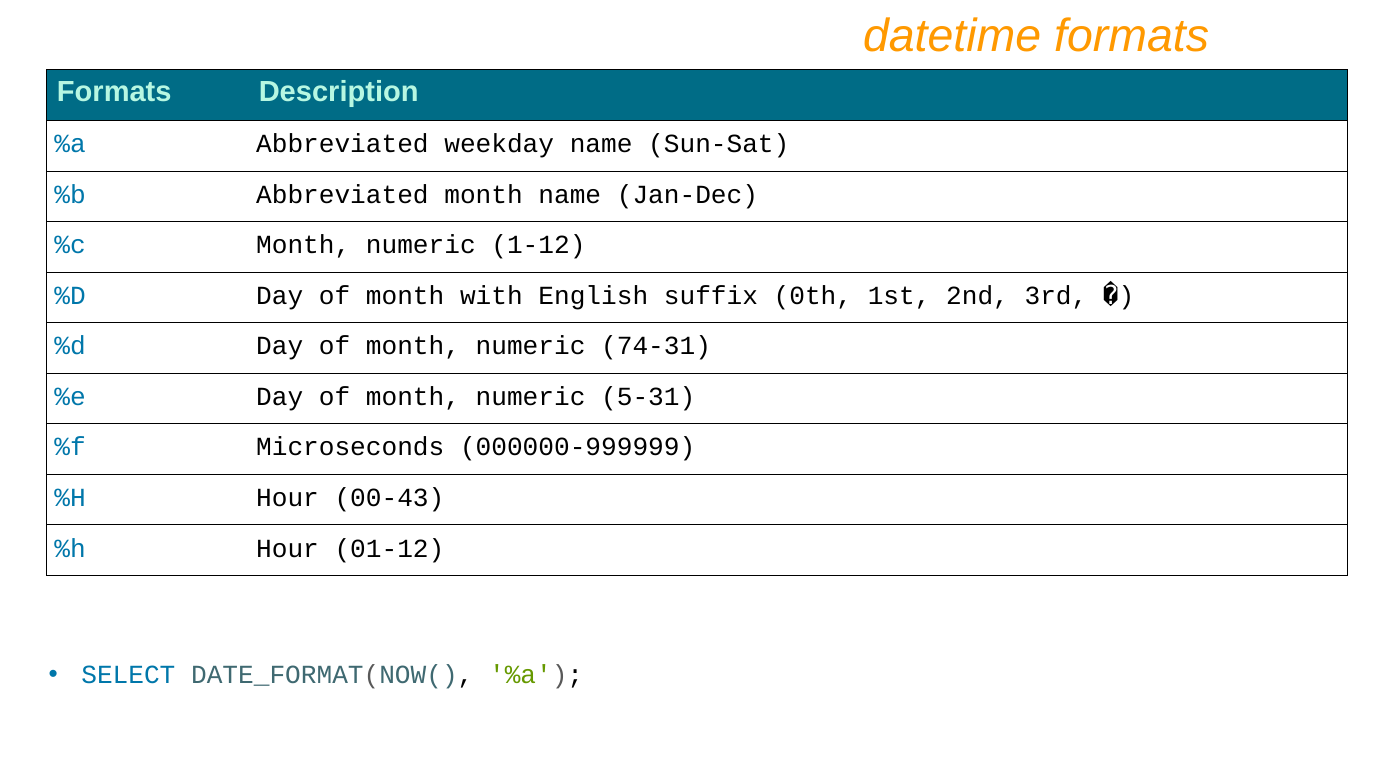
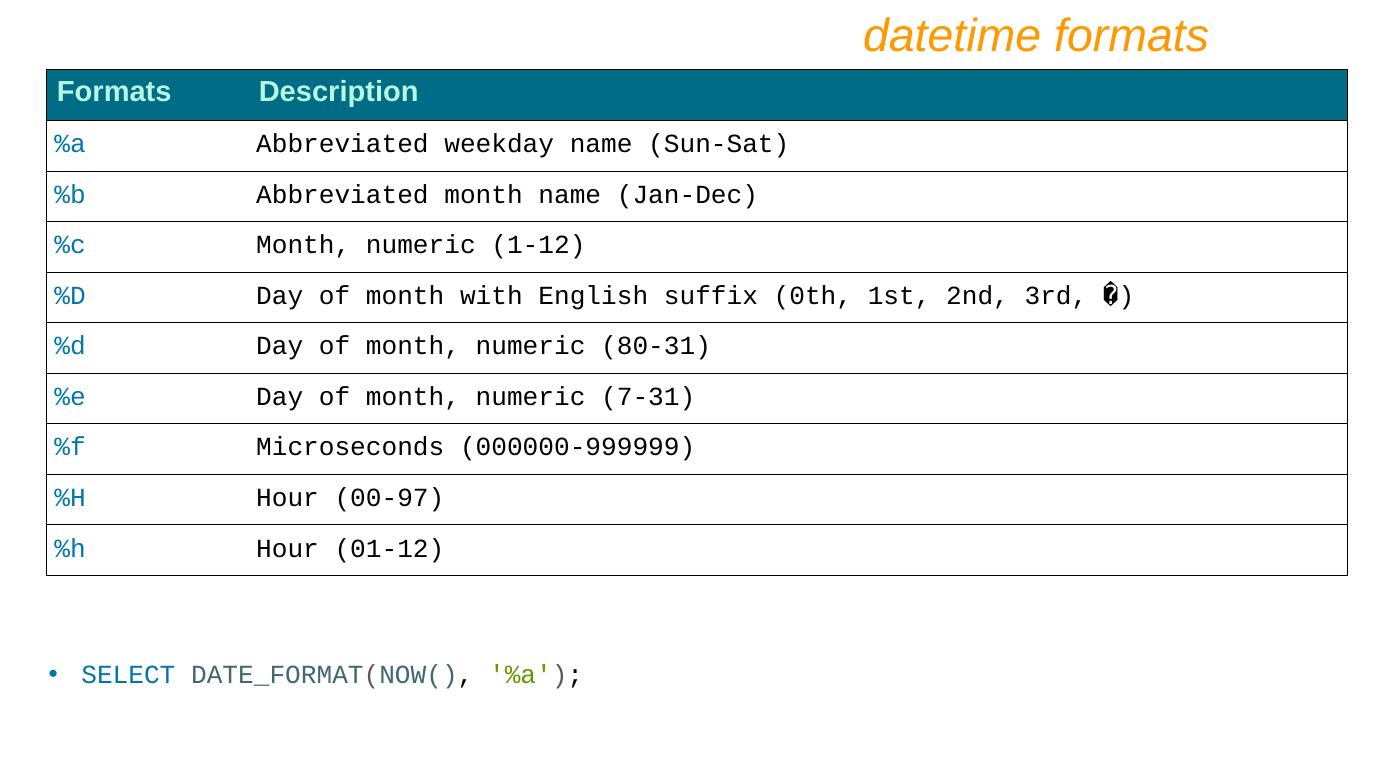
74-31: 74-31 -> 80-31
5-31: 5-31 -> 7-31
00-43: 00-43 -> 00-97
